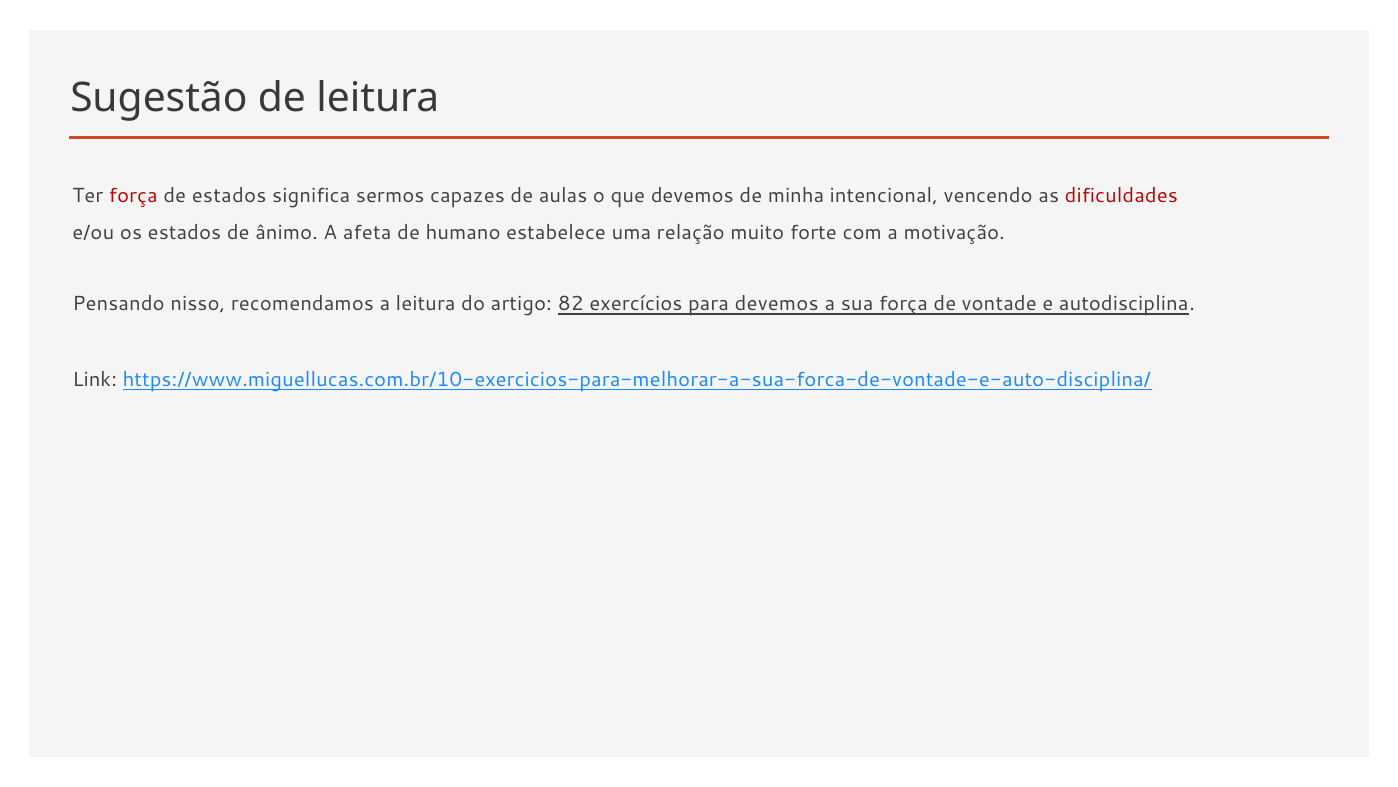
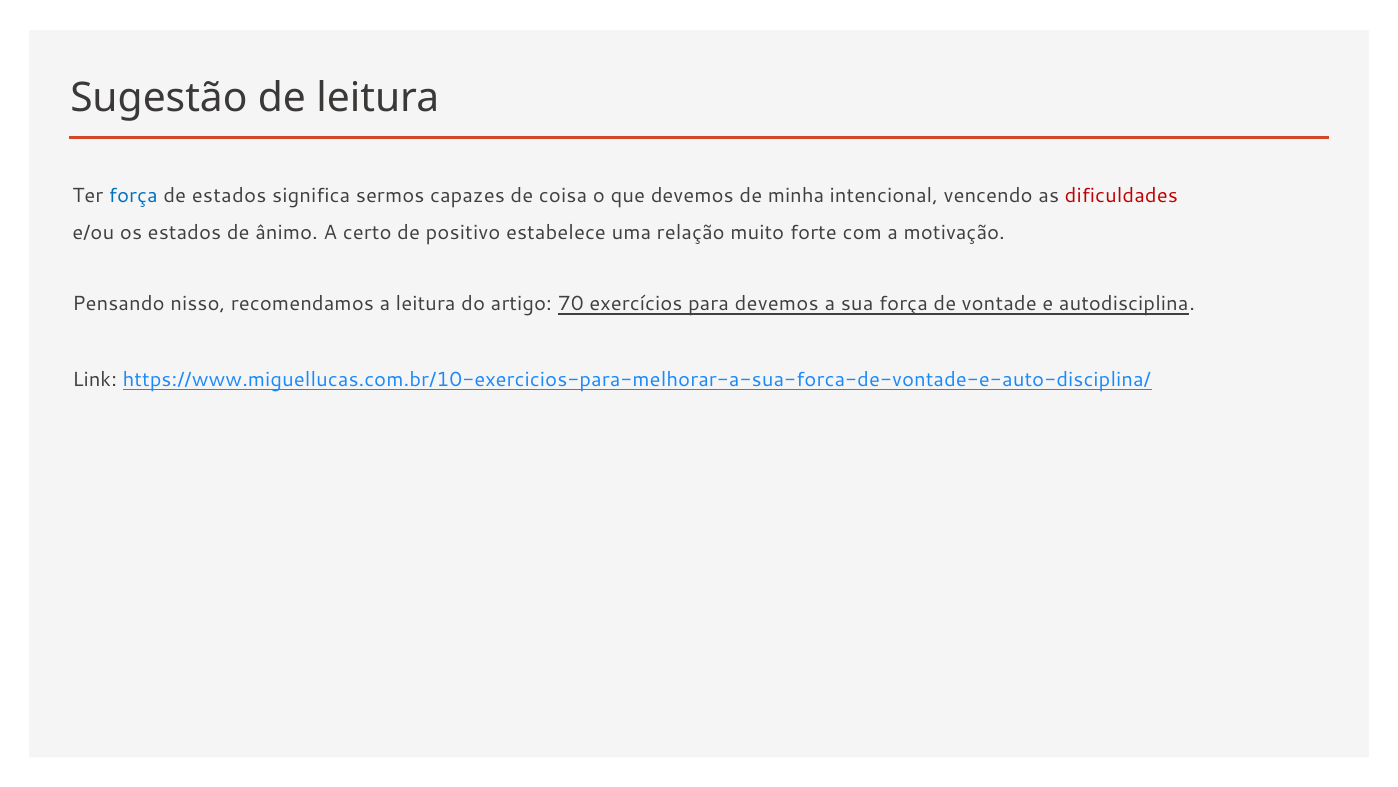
força at (133, 196) colour: red -> blue
aulas: aulas -> coisa
afeta: afeta -> certo
humano: humano -> positivo
82: 82 -> 70
